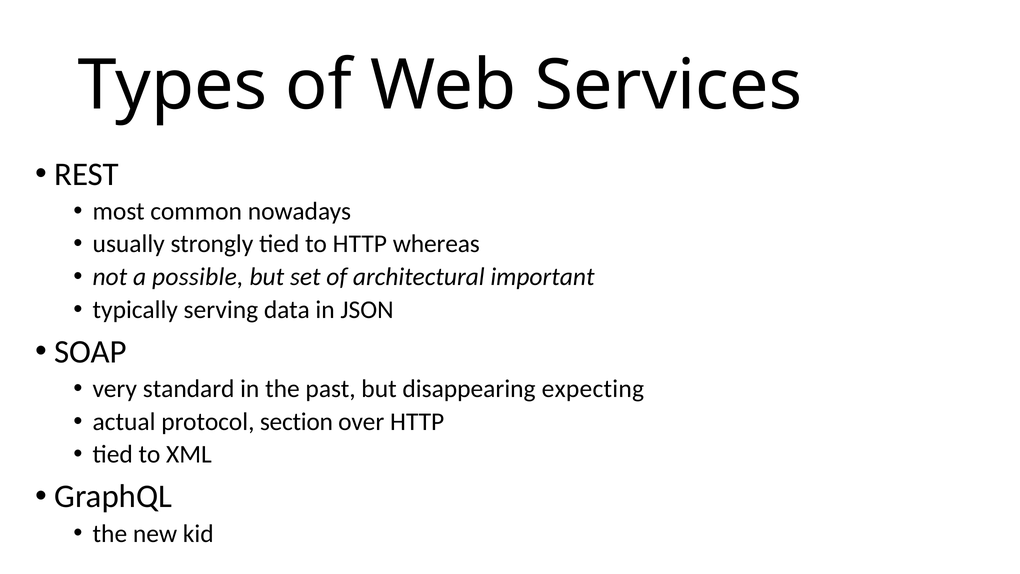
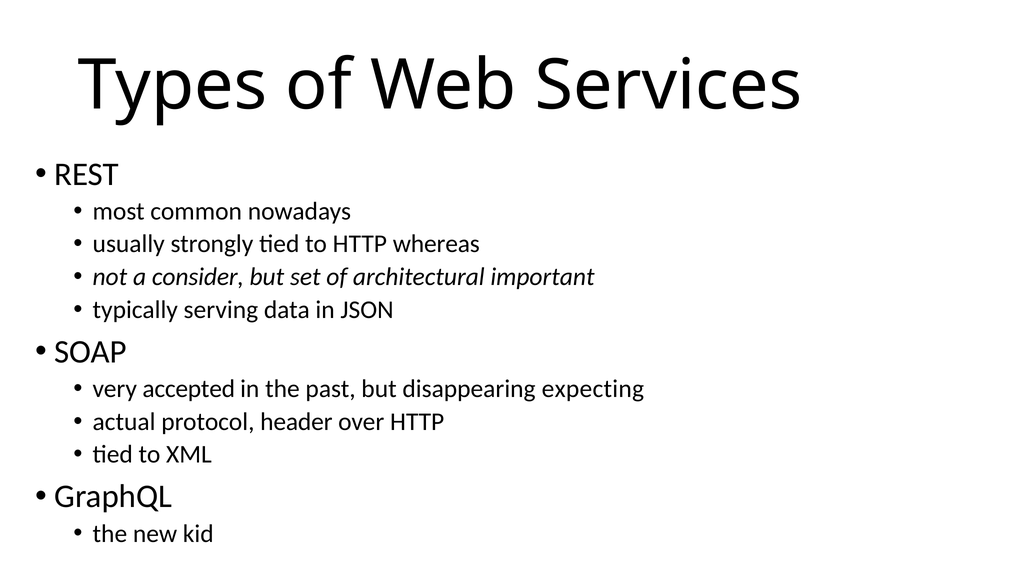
possible: possible -> consider
standard: standard -> accepted
section: section -> header
